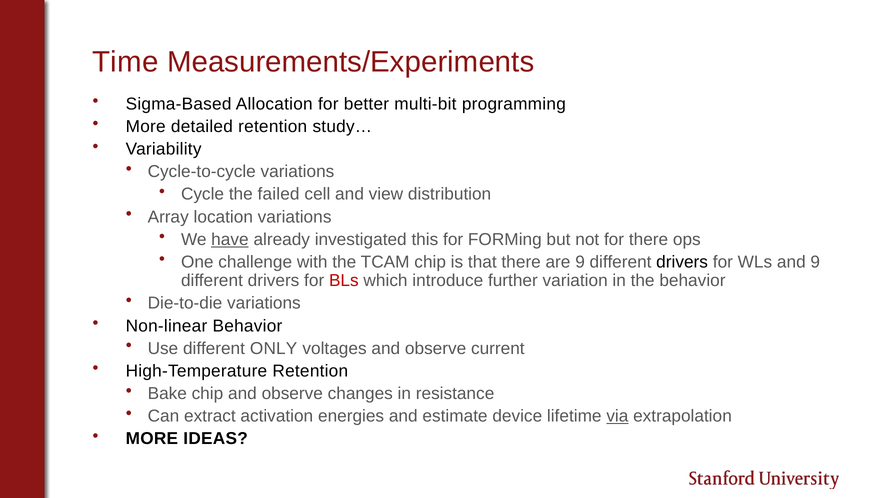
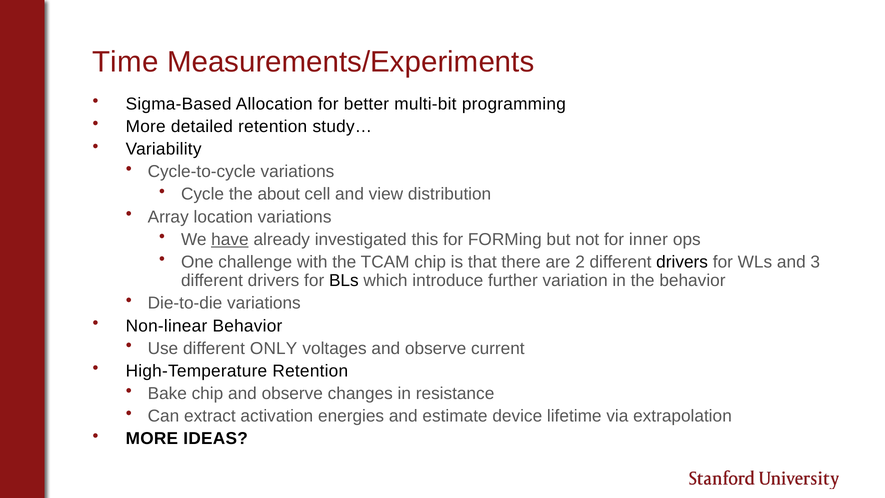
failed: failed -> about
for there: there -> inner
are 9: 9 -> 2
and 9: 9 -> 3
BLs colour: red -> black
via underline: present -> none
